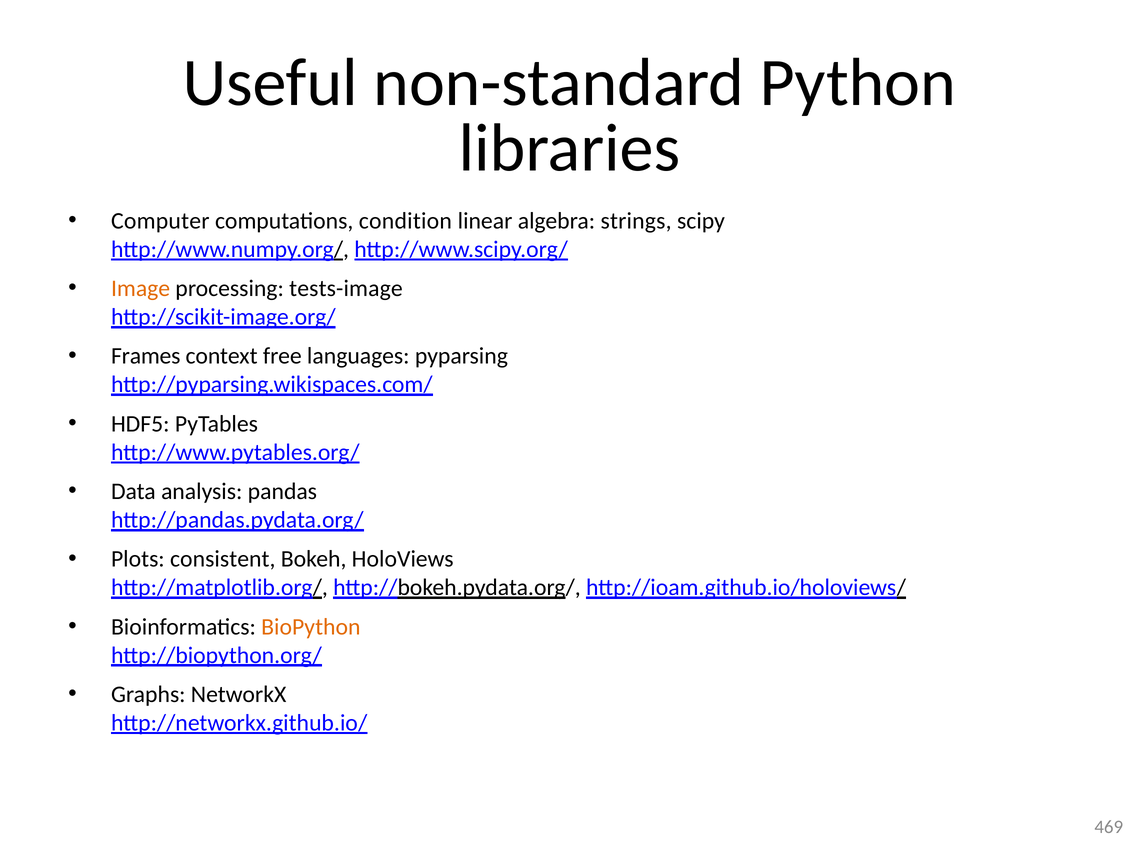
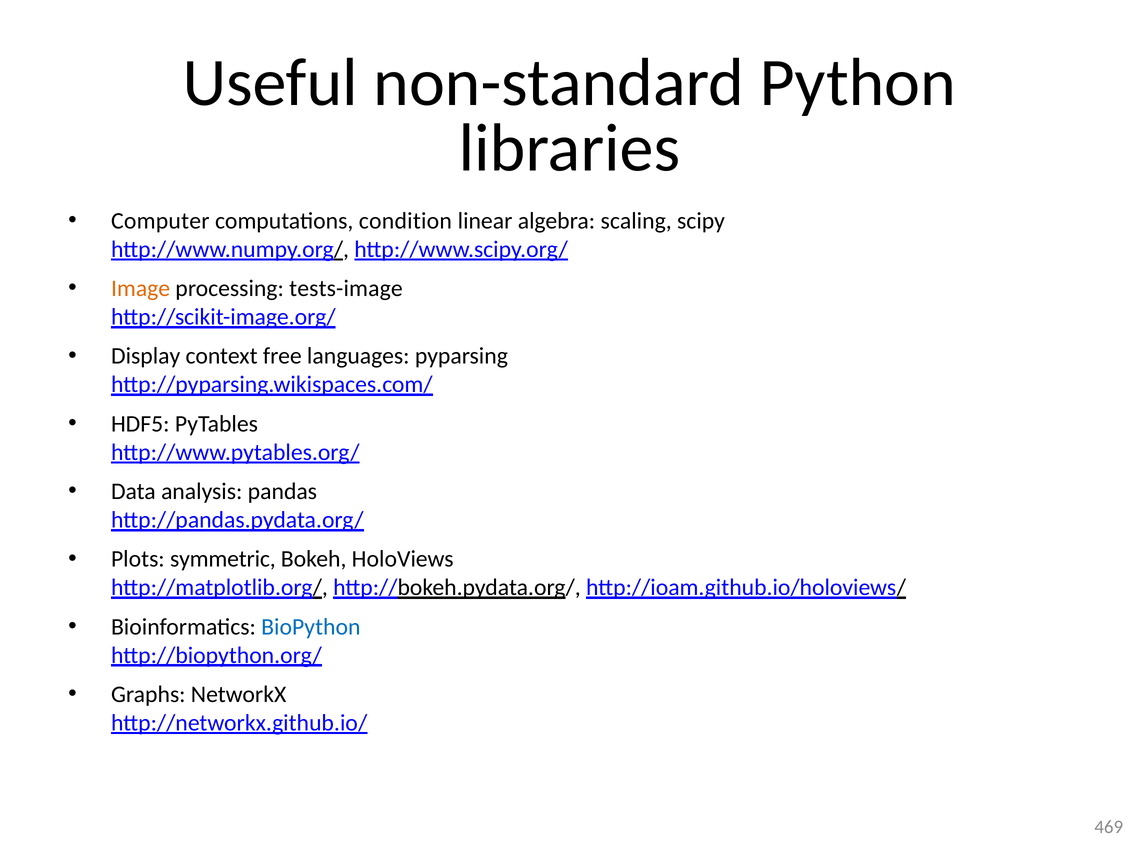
strings: strings -> scaling
Frames: Frames -> Display
consistent: consistent -> symmetric
BioPython colour: orange -> blue
